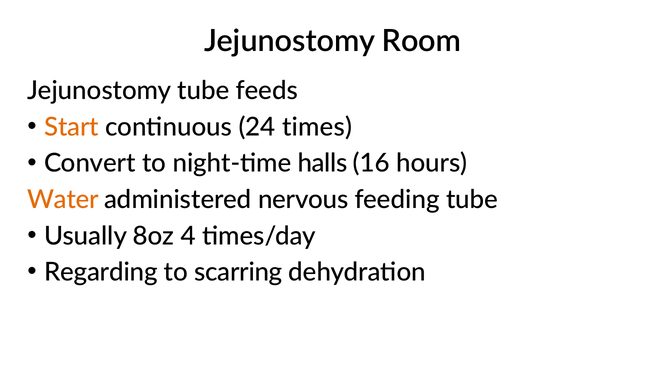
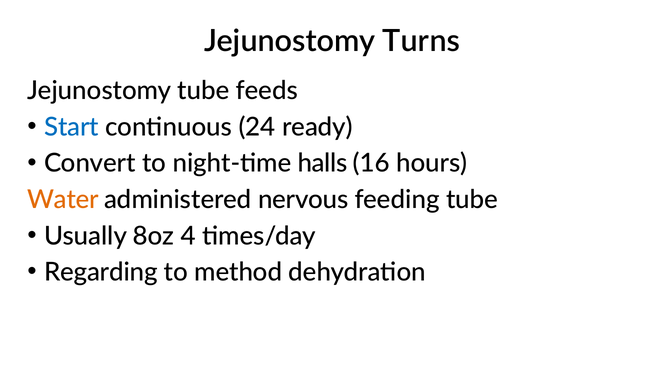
Room: Room -> Turns
Start colour: orange -> blue
times: times -> ready
scarring: scarring -> method
